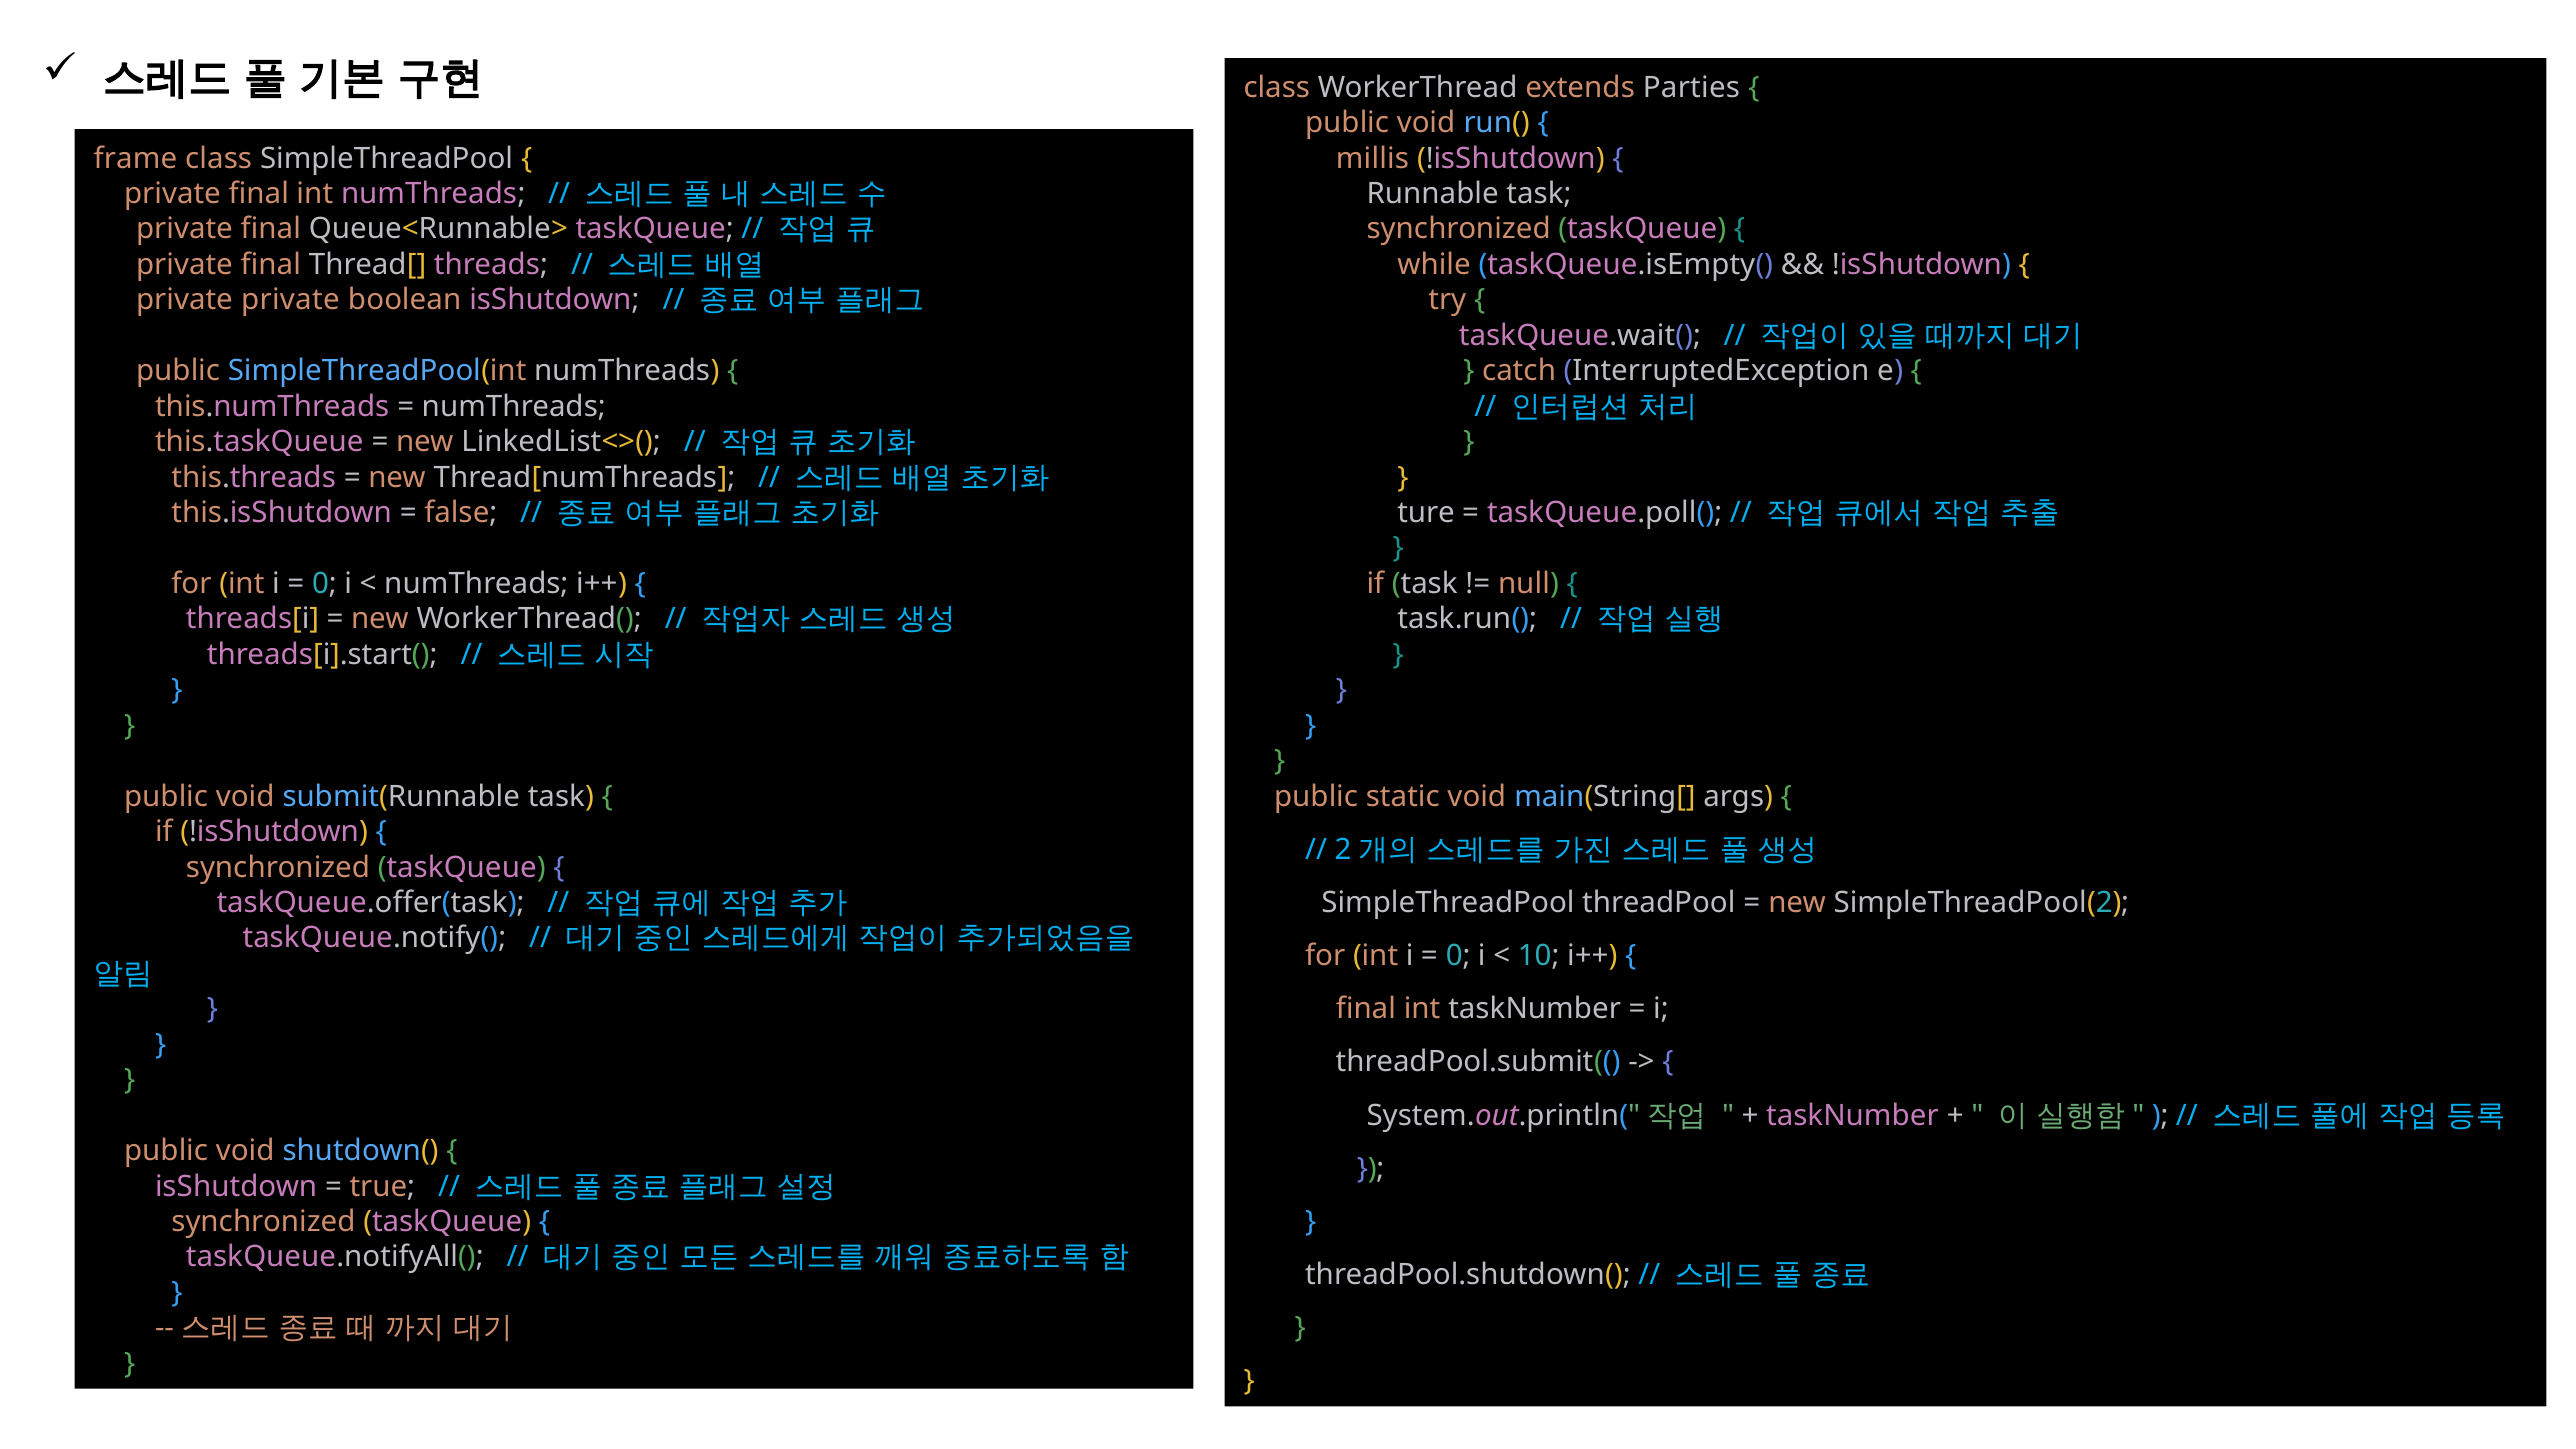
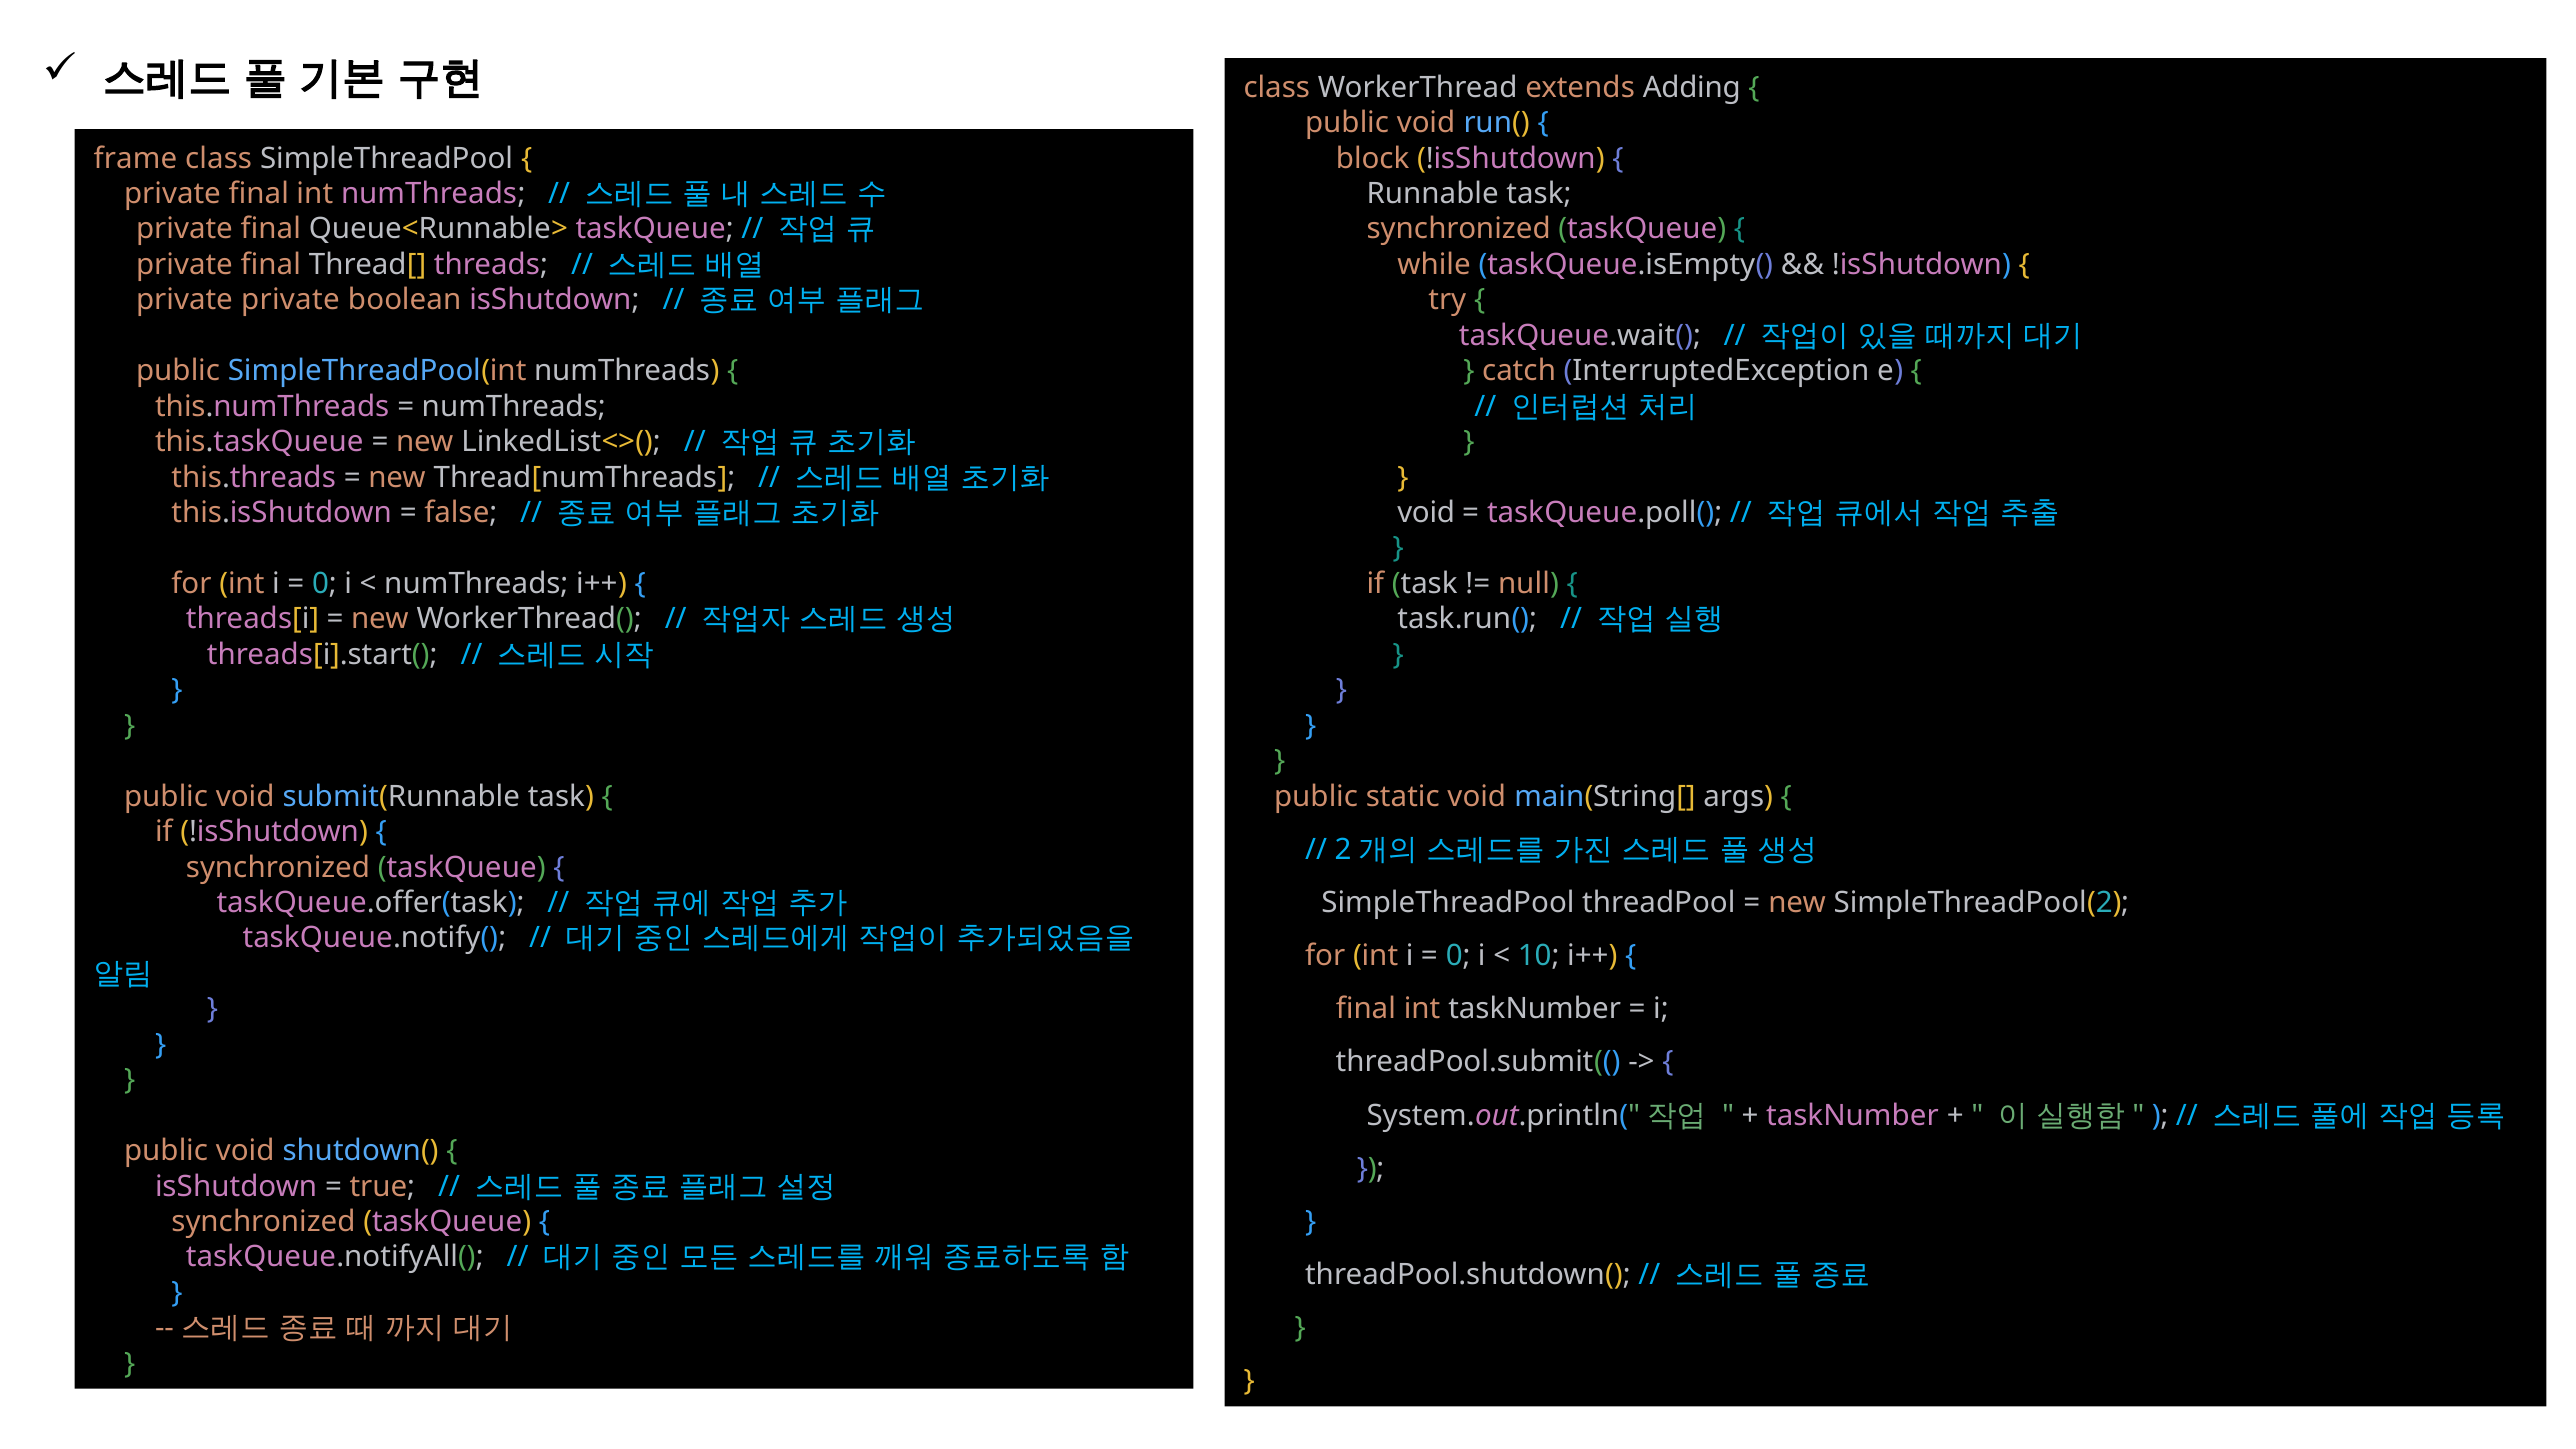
Parties: Parties -> Adding
millis: millis -> block
ture at (1426, 513): ture -> void
